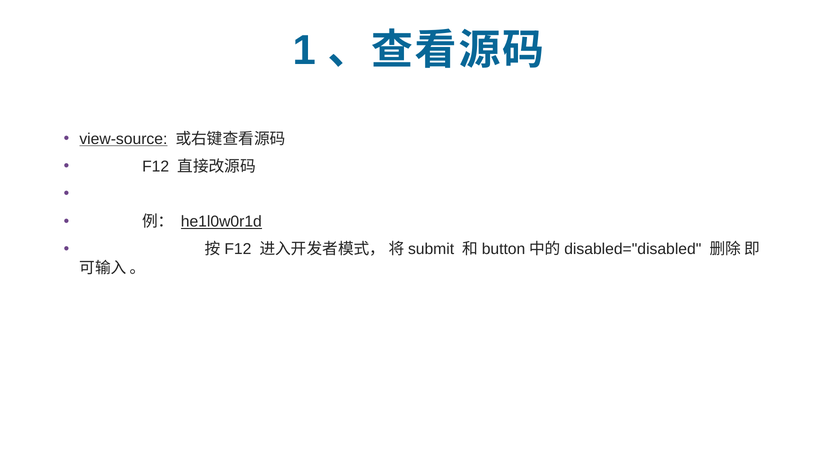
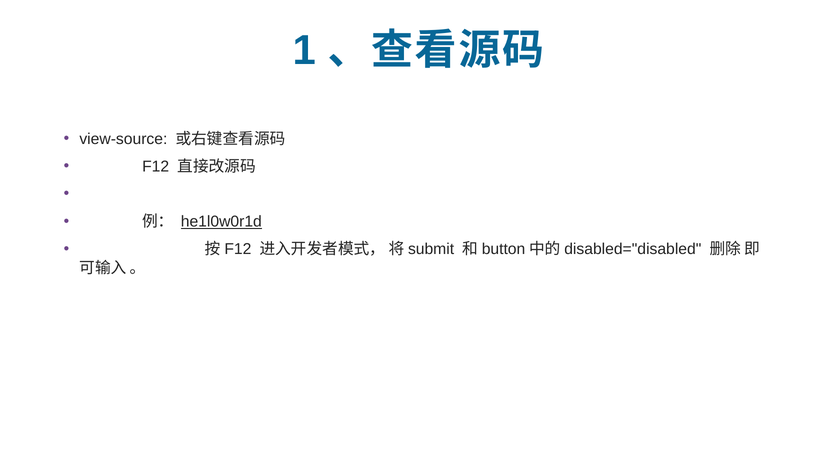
view-source underline: present -> none
